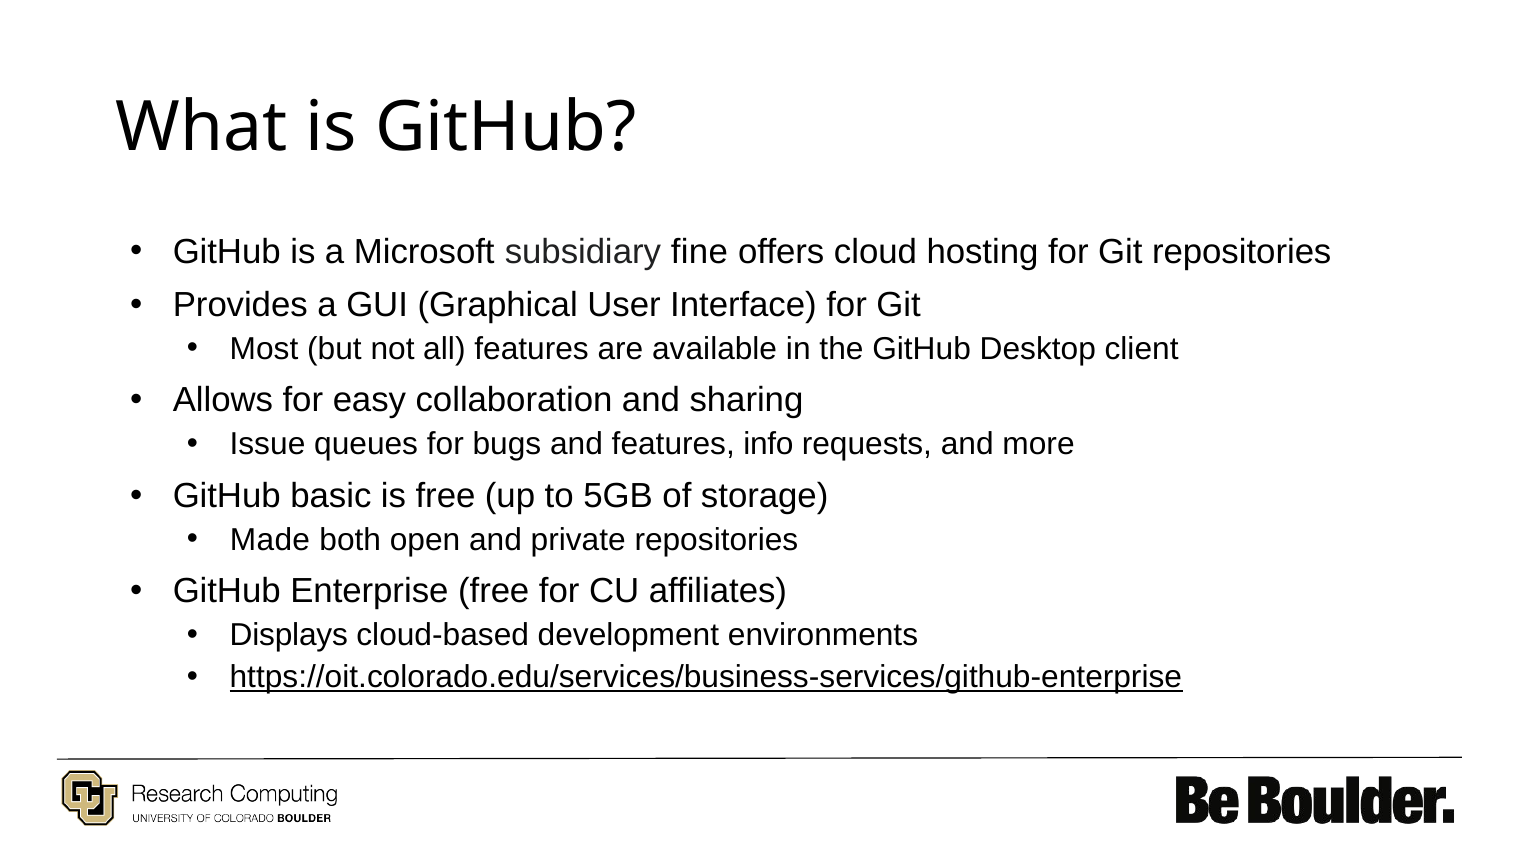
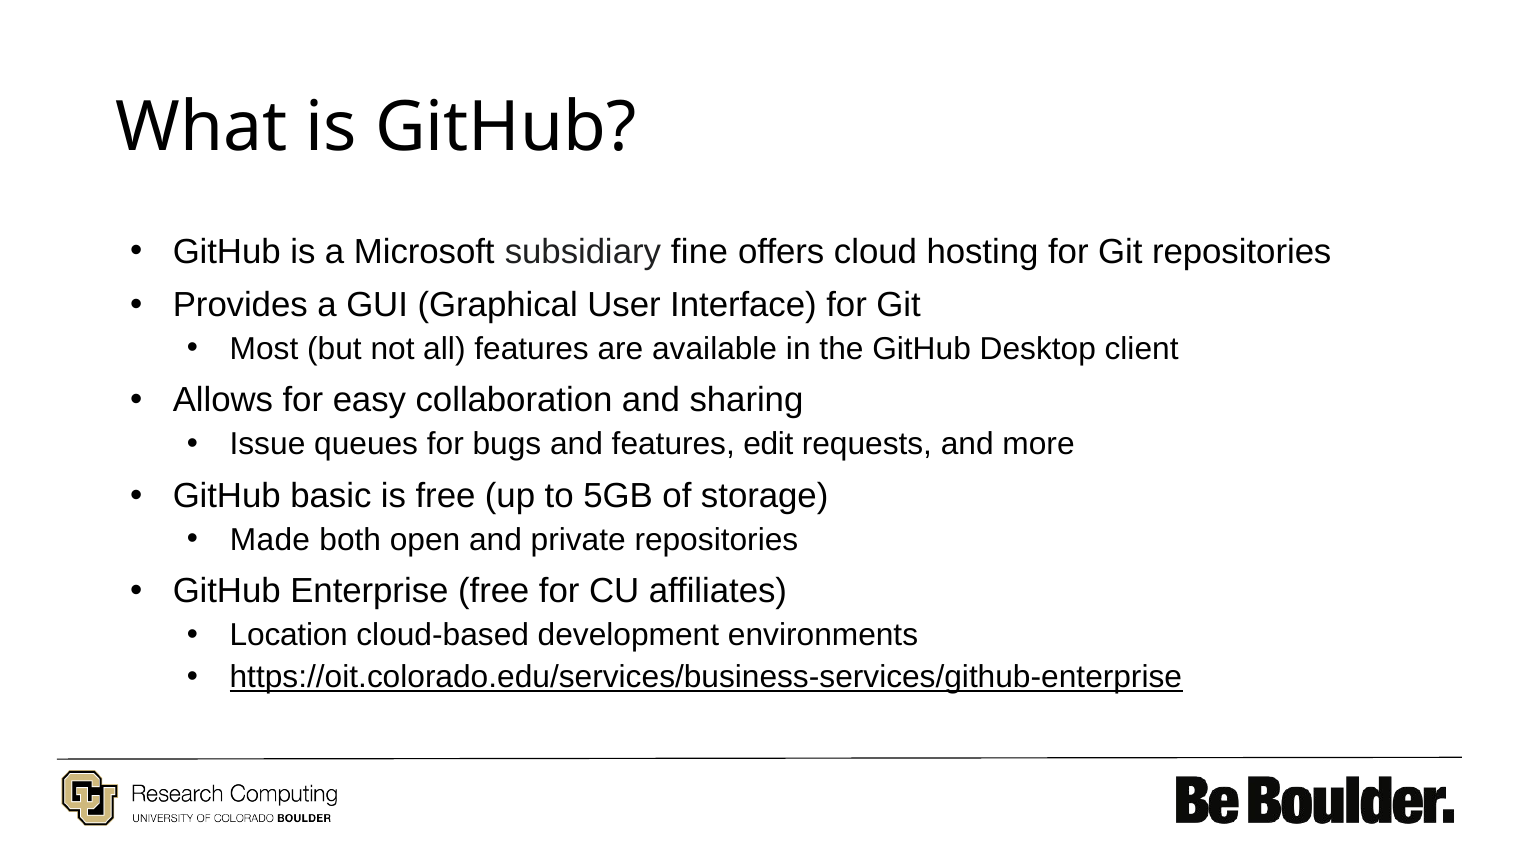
info: info -> edit
Displays: Displays -> Location
